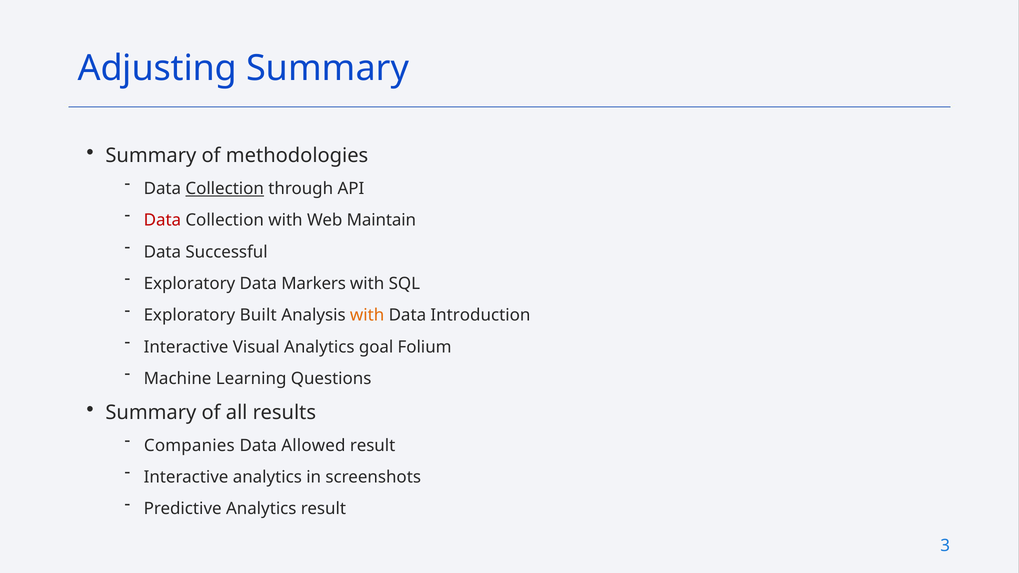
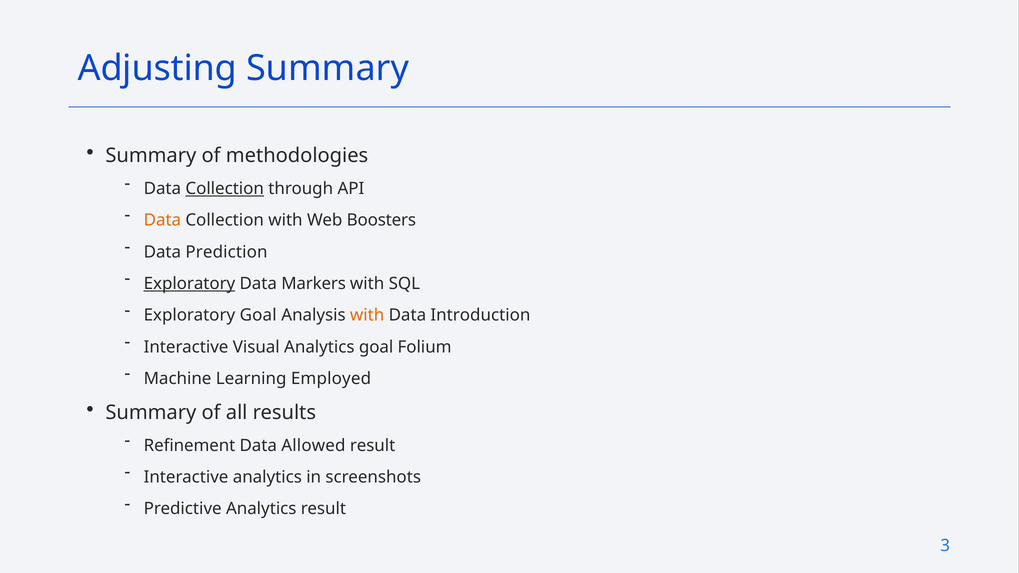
Data at (162, 220) colour: red -> orange
Maintain: Maintain -> Boosters
Successful: Successful -> Prediction
Exploratory at (189, 284) underline: none -> present
Exploratory Built: Built -> Goal
Questions: Questions -> Employed
Companies: Companies -> Refinement
